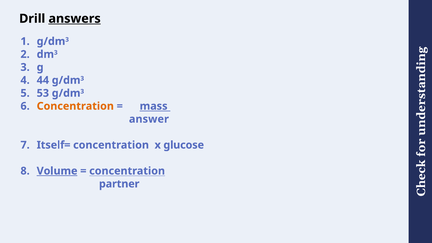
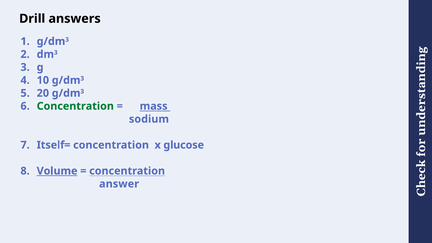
answers underline: present -> none
44: 44 -> 10
53: 53 -> 20
Concentration at (75, 106) colour: orange -> green
answer: answer -> sodium
partner: partner -> answer
